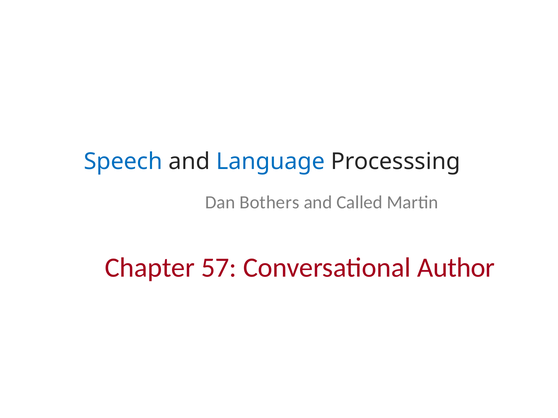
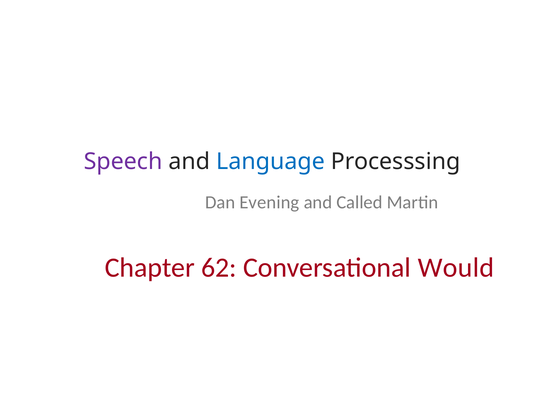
Speech colour: blue -> purple
Bothers: Bothers -> Evening
57: 57 -> 62
Author: Author -> Would
